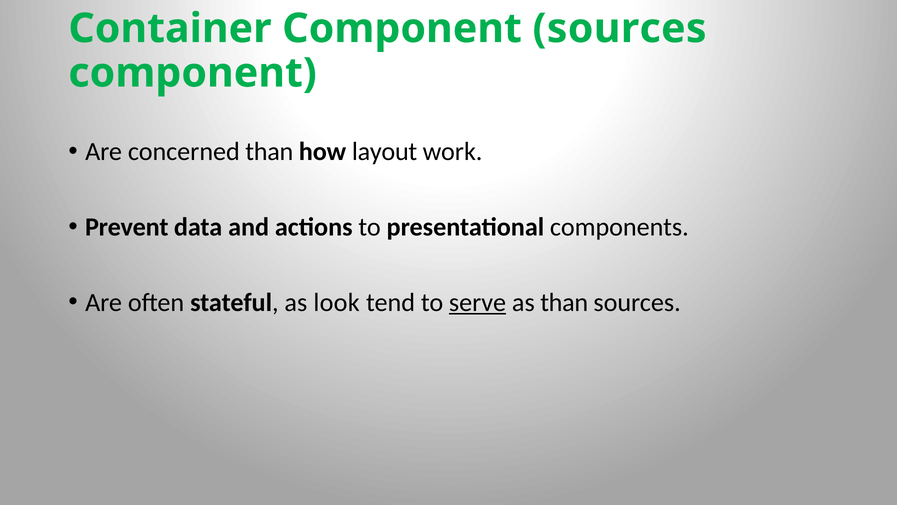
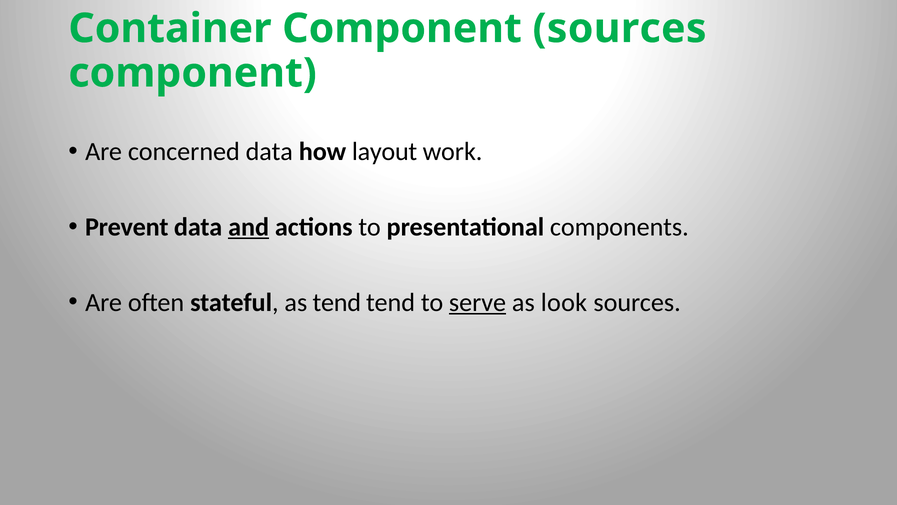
concerned than: than -> data
and underline: none -> present
as look: look -> tend
as than: than -> look
